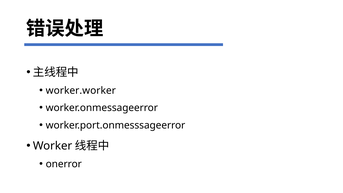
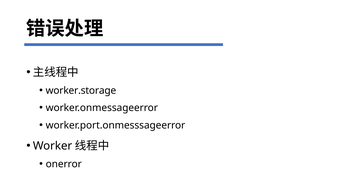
worker.worker: worker.worker -> worker.storage
